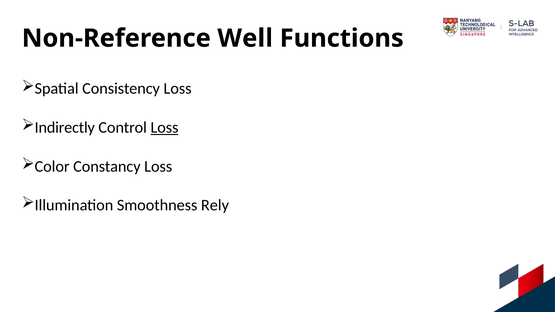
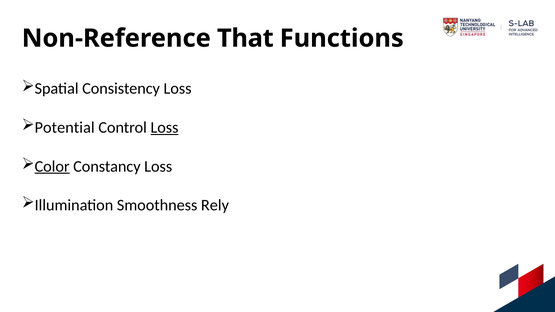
Well: Well -> That
Indirectly: Indirectly -> Potential
Color underline: none -> present
